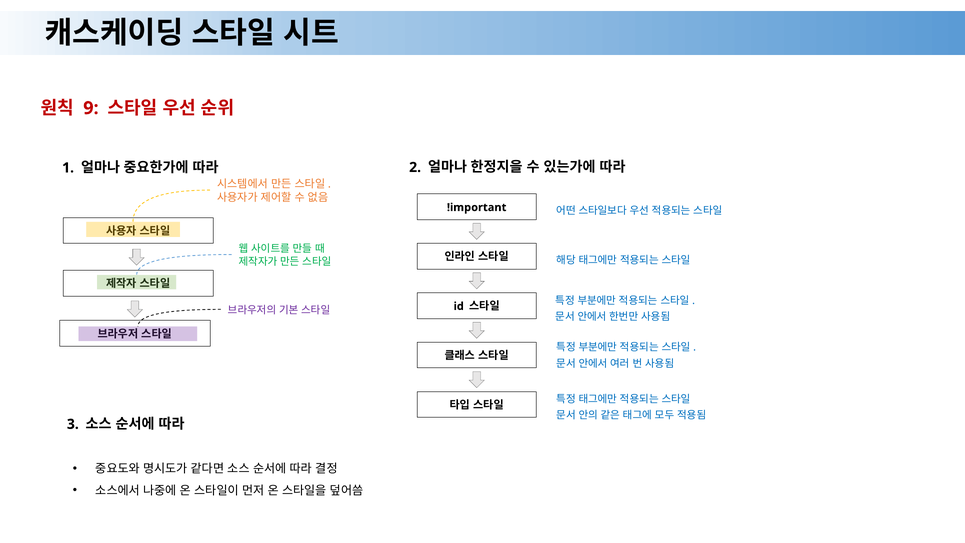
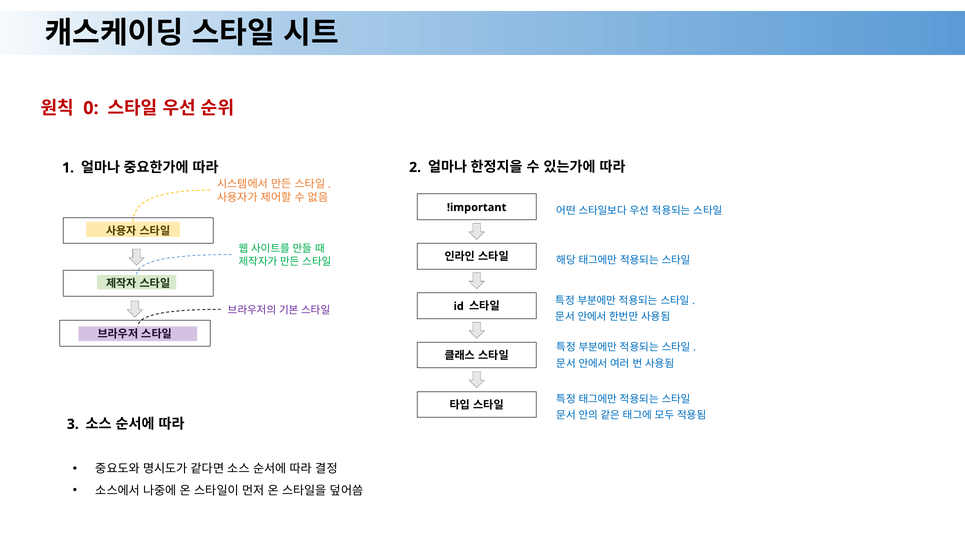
9: 9 -> 0
